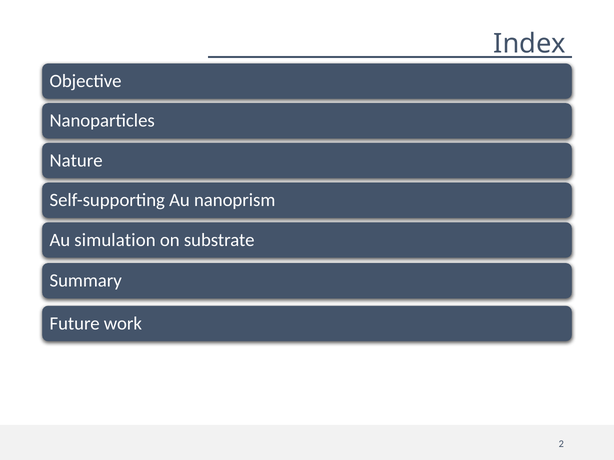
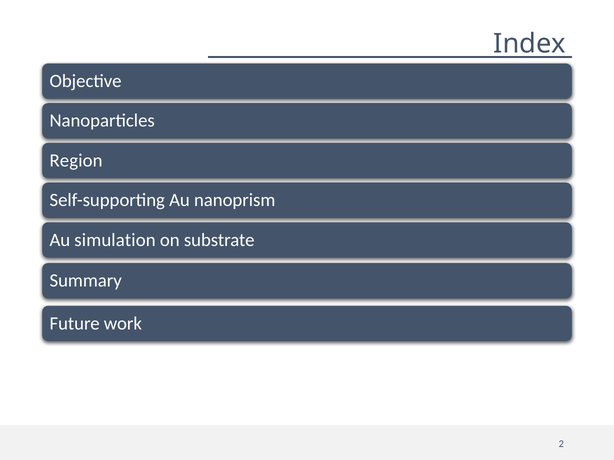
Nature: Nature -> Region
